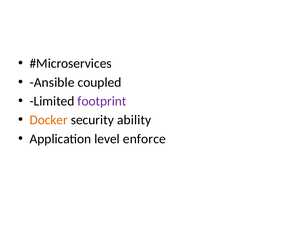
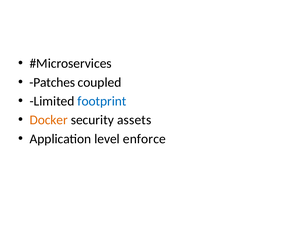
Ansible: Ansible -> Patches
footprint colour: purple -> blue
ability: ability -> assets
